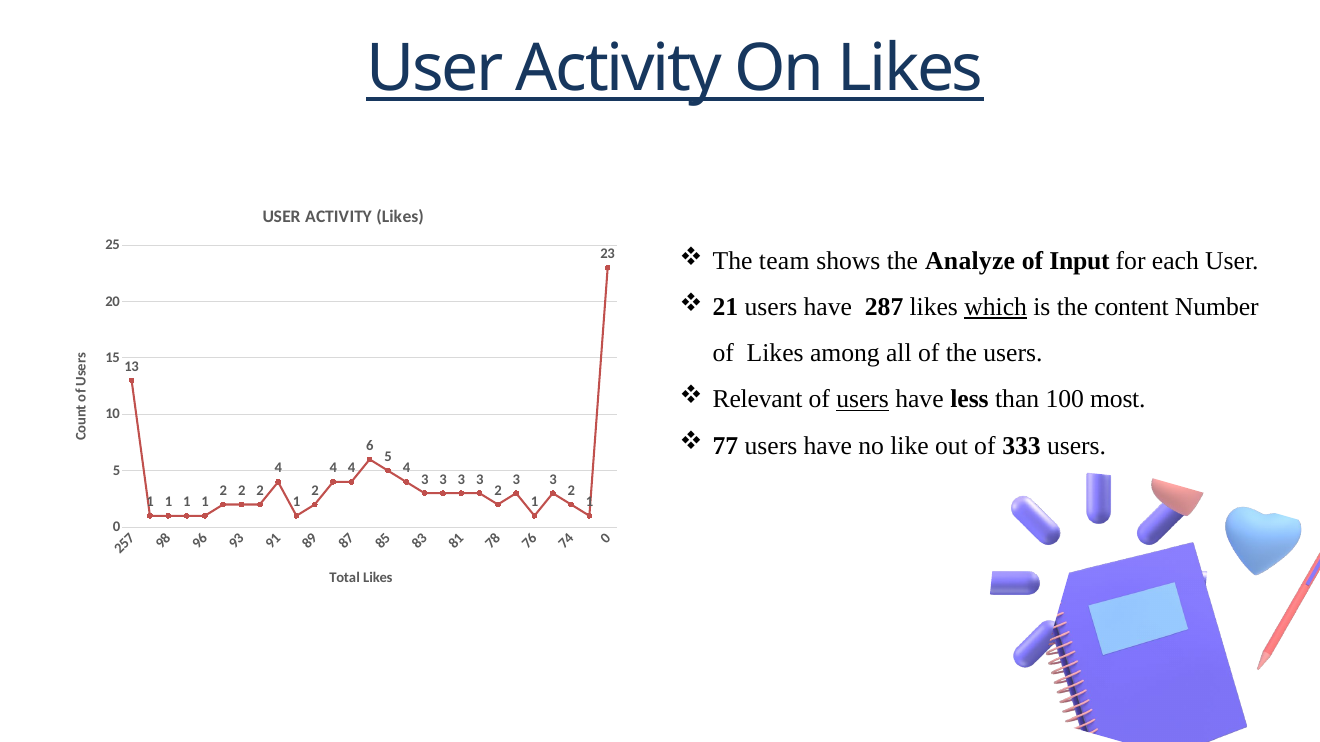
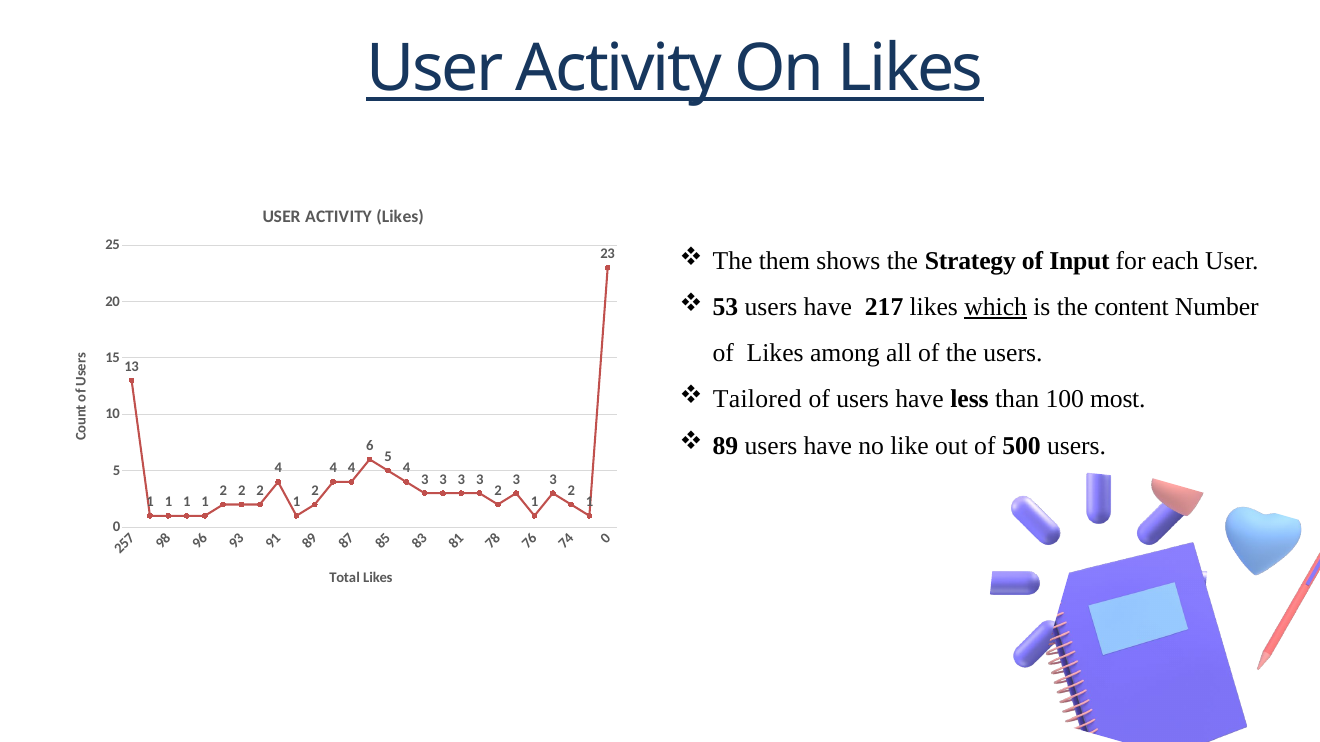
team: team -> them
Analyze: Analyze -> Strategy
21: 21 -> 53
287: 287 -> 217
Relevant: Relevant -> Tailored
users at (863, 400) underline: present -> none
77: 77 -> 89
333: 333 -> 500
